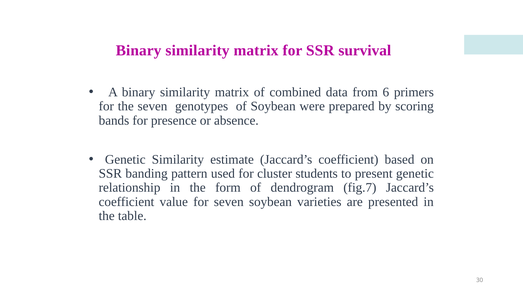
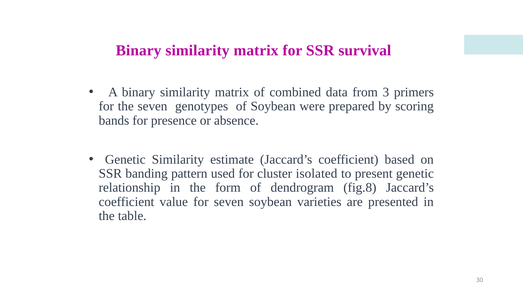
6: 6 -> 3
students: students -> isolated
fig.7: fig.7 -> fig.8
